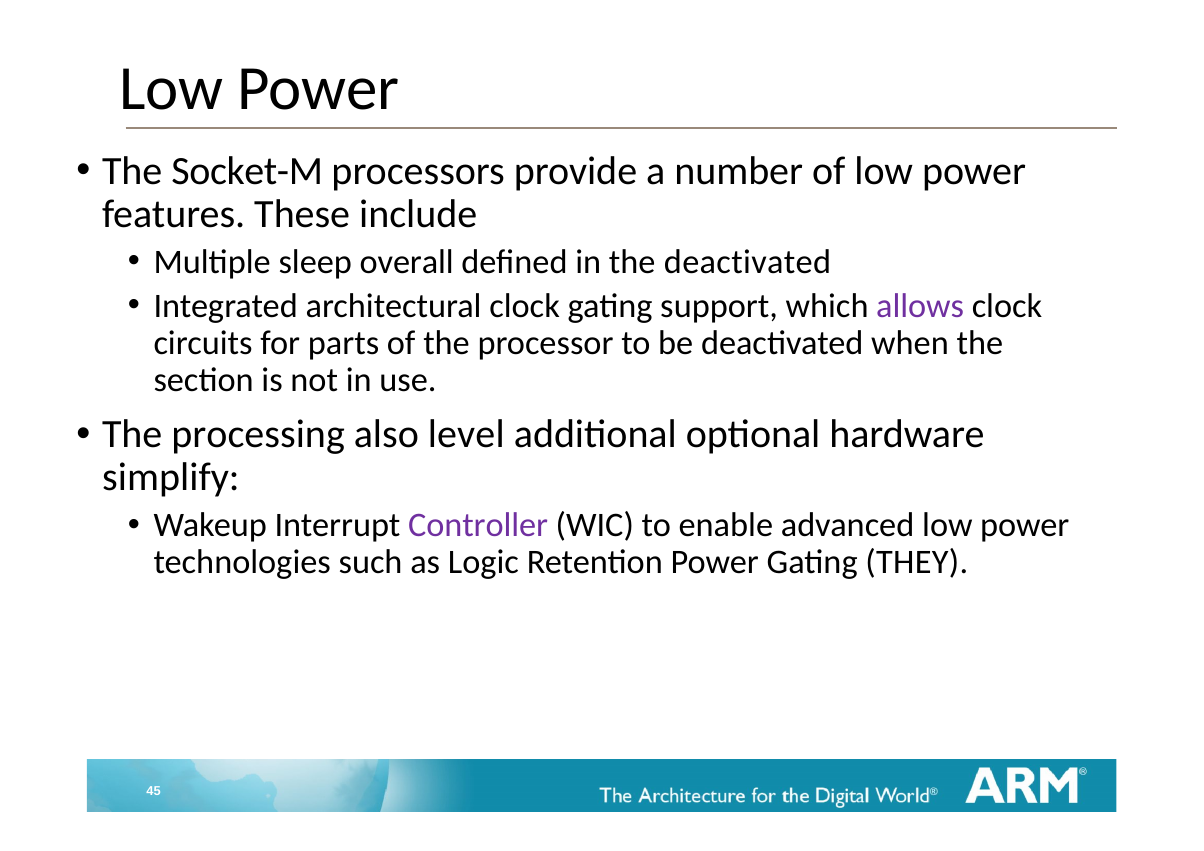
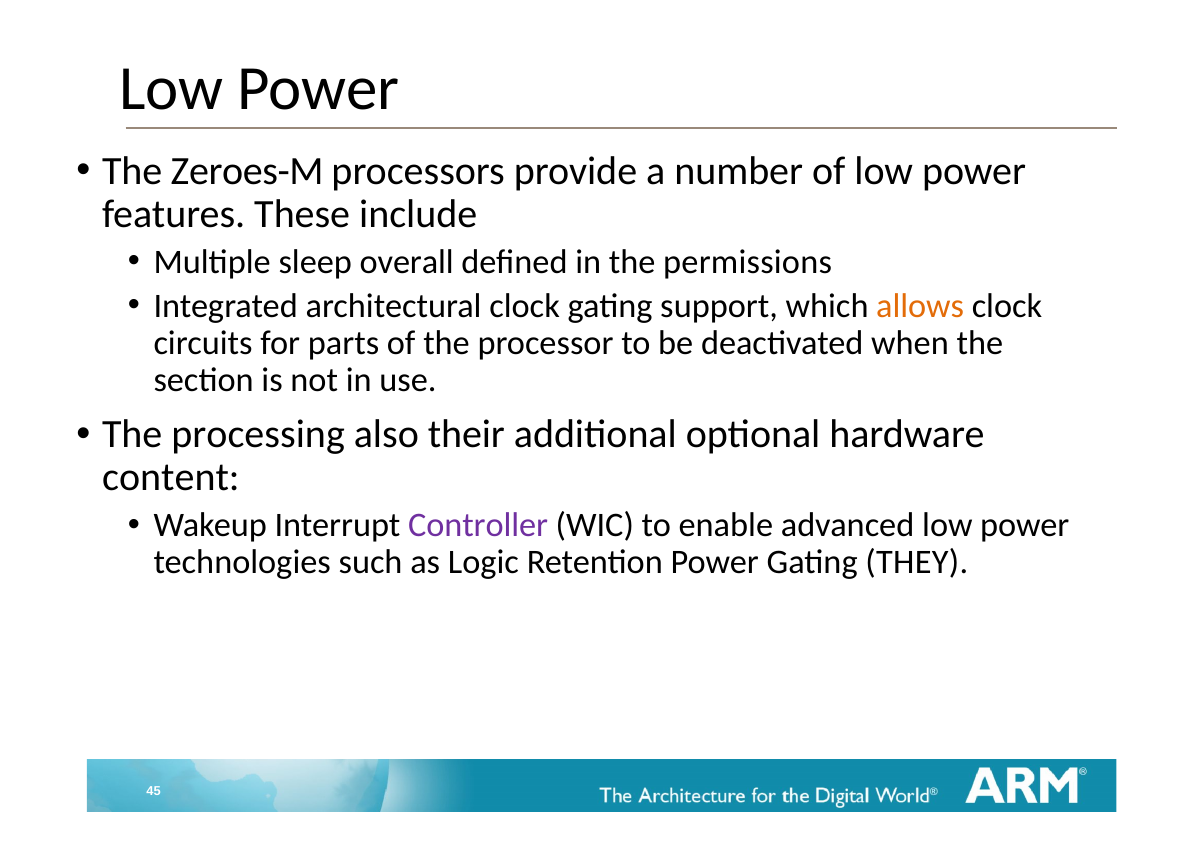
Socket-M: Socket-M -> Zeroes-M
the deactivated: deactivated -> permissions
allows colour: purple -> orange
level: level -> their
simplify: simplify -> content
